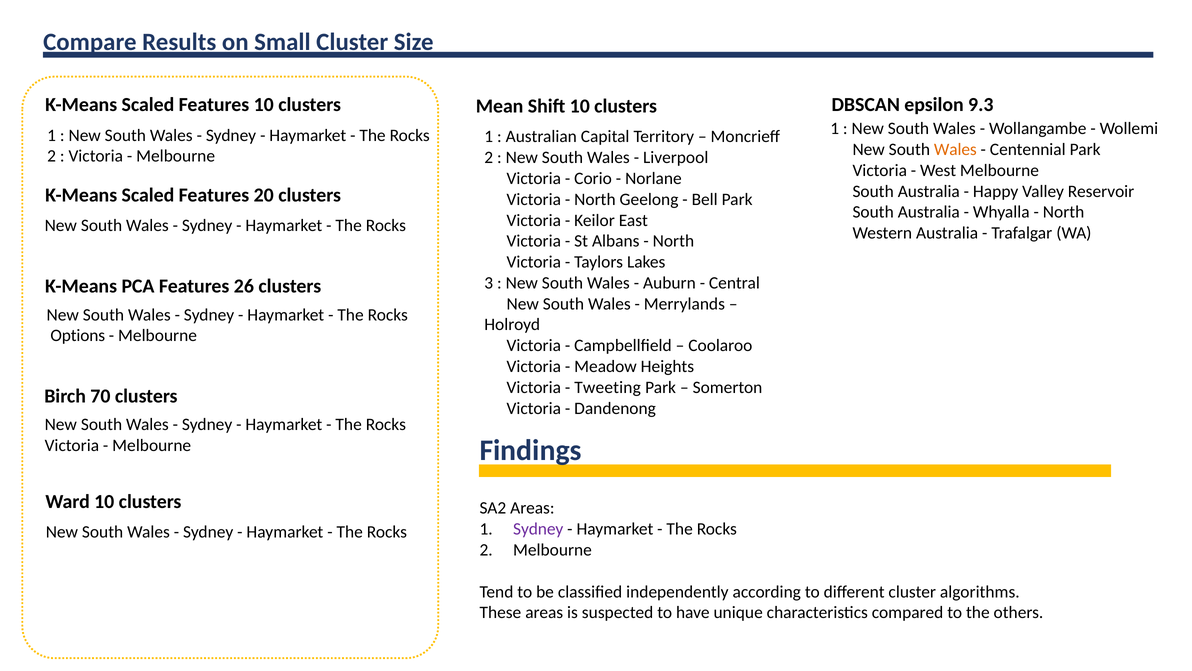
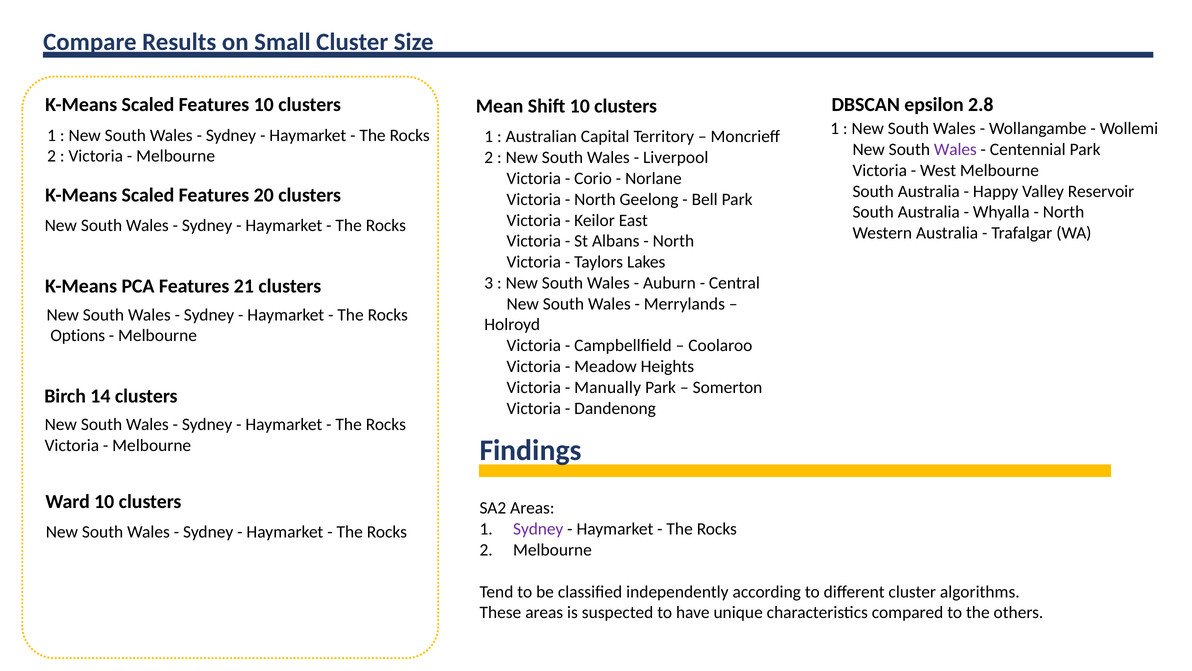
9.3: 9.3 -> 2.8
Wales at (955, 149) colour: orange -> purple
26: 26 -> 21
Tweeting: Tweeting -> Manually
70: 70 -> 14
